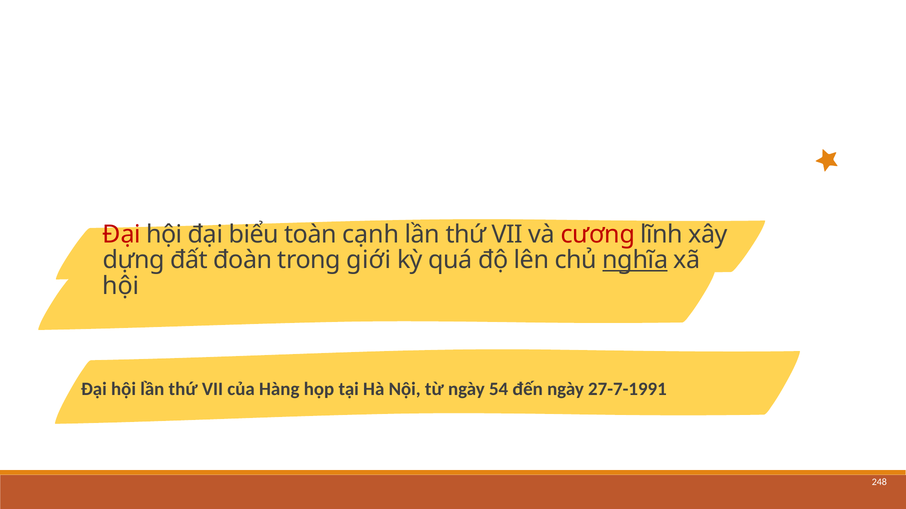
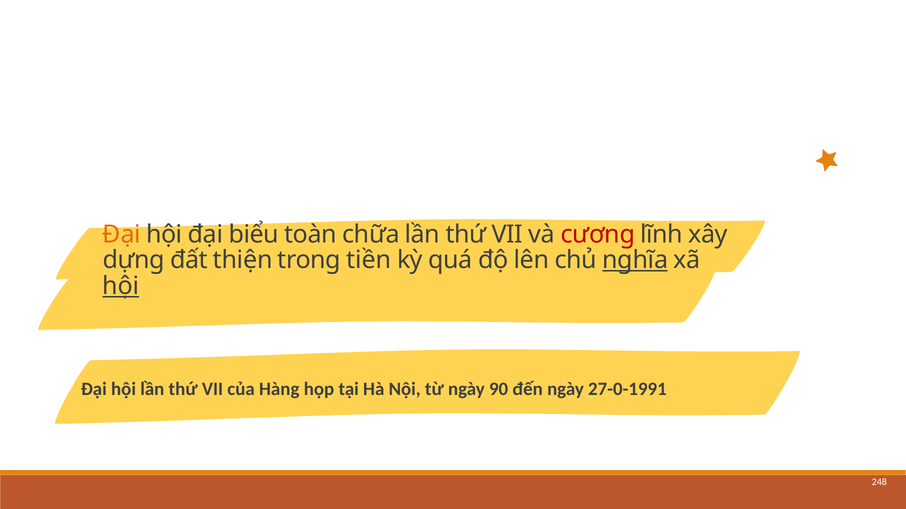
Đại at (122, 235) colour: red -> orange
cạnh: cạnh -> chữa
đoàn: đoàn -> thiện
giới: giới -> tiền
hội at (121, 286) underline: none -> present
54: 54 -> 90
27-7-1991: 27-7-1991 -> 27-0-1991
